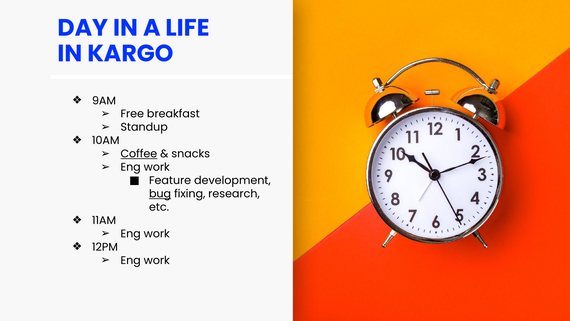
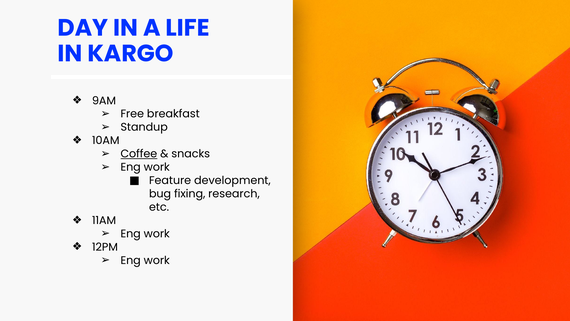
bug underline: present -> none
